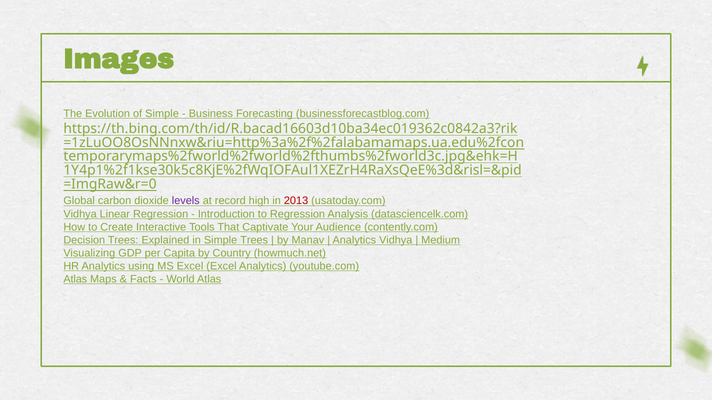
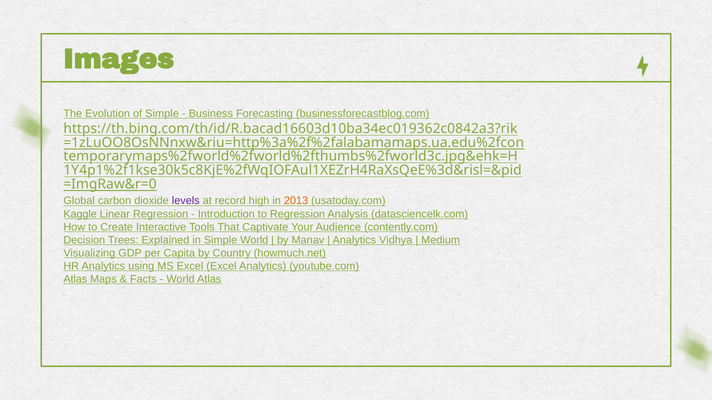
2013 colour: red -> orange
Vidhya at (80, 214): Vidhya -> Kaggle
Simple Trees: Trees -> World
